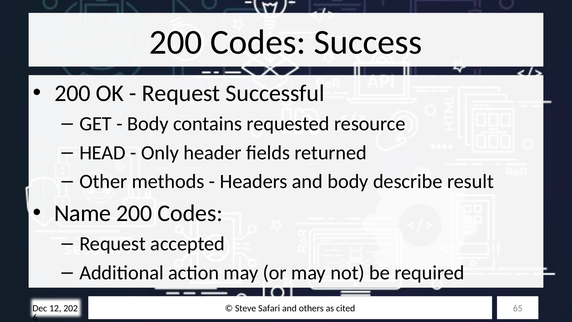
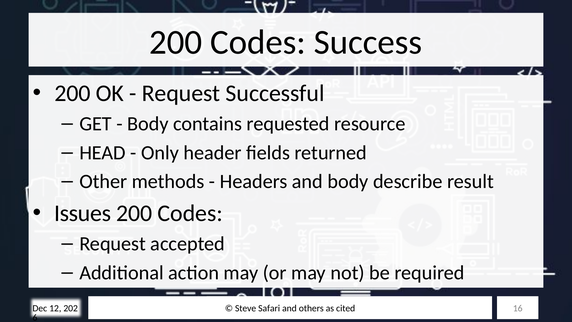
Name: Name -> Issues
65: 65 -> 16
